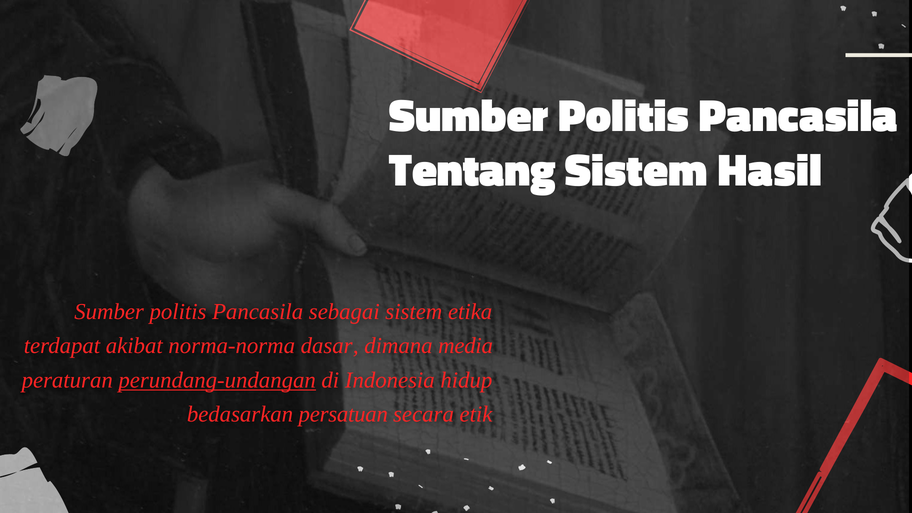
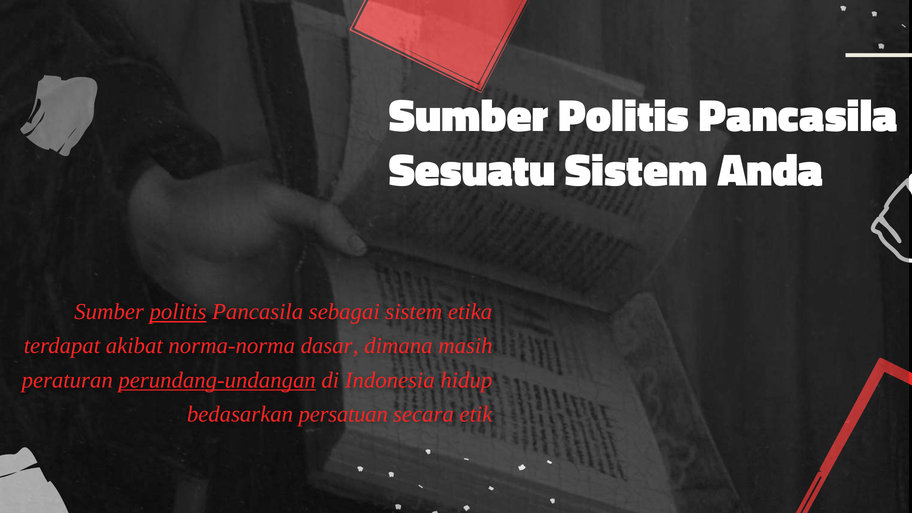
Tentang: Tentang -> Sesuatu
Hasil: Hasil -> Anda
politis at (178, 312) underline: none -> present
media: media -> masih
